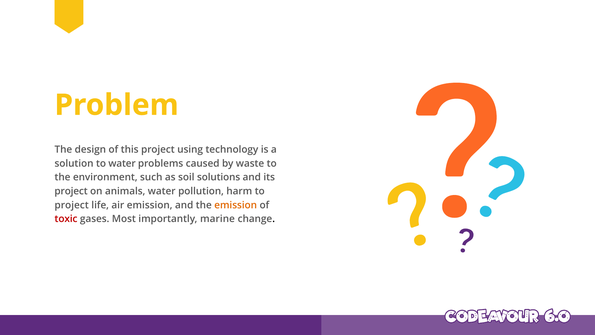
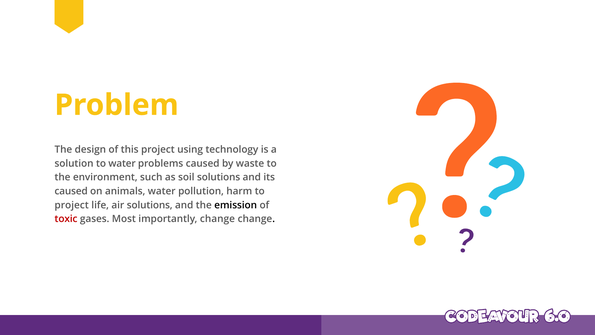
project at (71, 191): project -> caused
air emission: emission -> solutions
emission at (236, 205) colour: orange -> black
importantly marine: marine -> change
